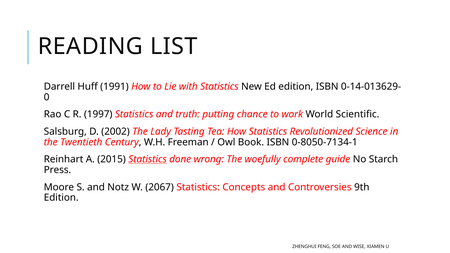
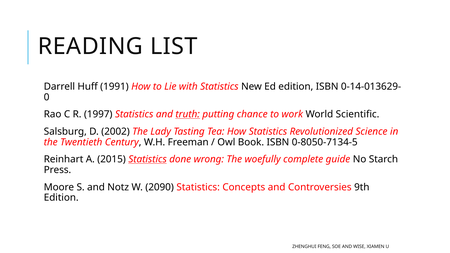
truth underline: none -> present
0-8050-7134-1: 0-8050-7134-1 -> 0-8050-7134-5
2067: 2067 -> 2090
